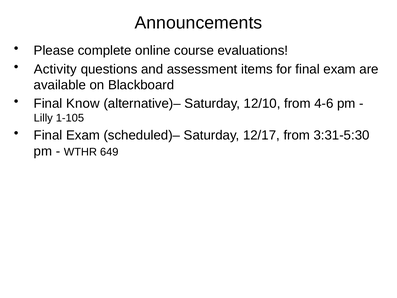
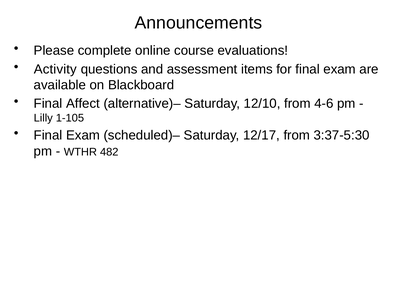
Know: Know -> Affect
3:31-5:30: 3:31-5:30 -> 3:37-5:30
649: 649 -> 482
